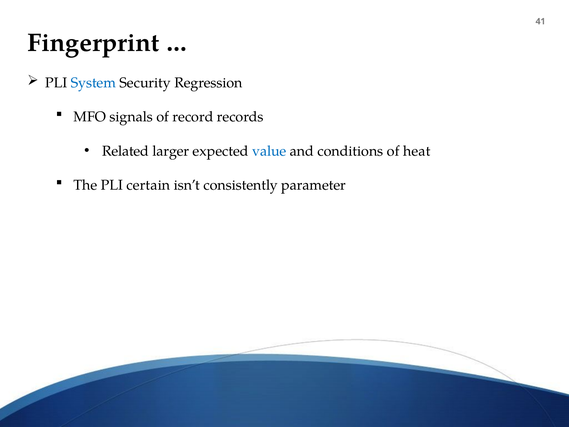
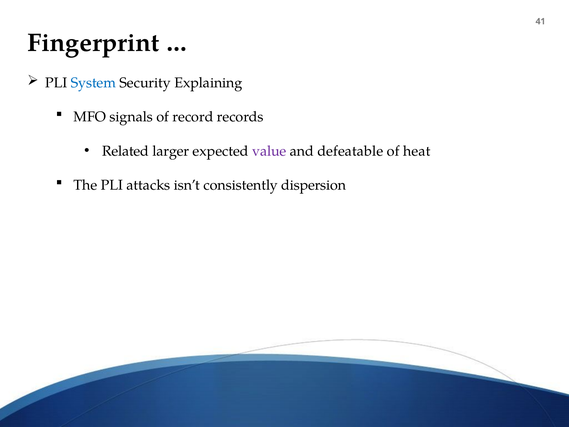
Regression: Regression -> Explaining
value colour: blue -> purple
conditions: conditions -> defeatable
certain: certain -> attacks
parameter: parameter -> dispersion
